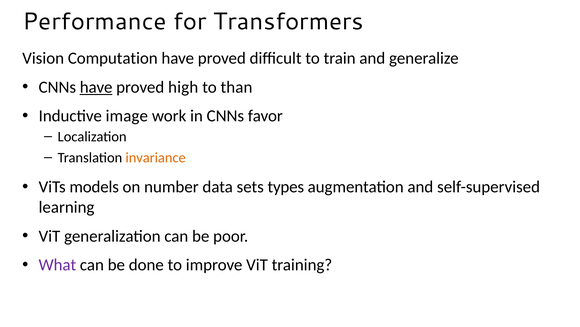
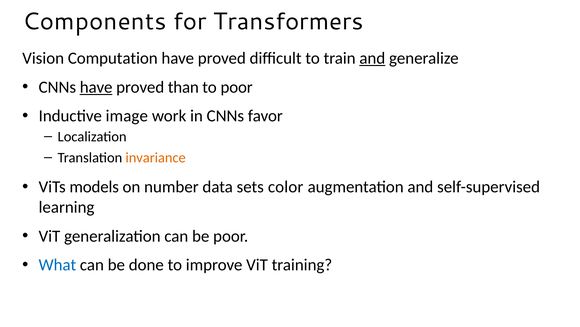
Performance: Performance -> Components
and at (372, 58) underline: none -> present
high: high -> than
to than: than -> poor
types: types -> color
What colour: purple -> blue
